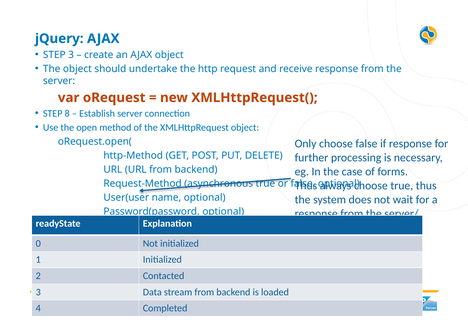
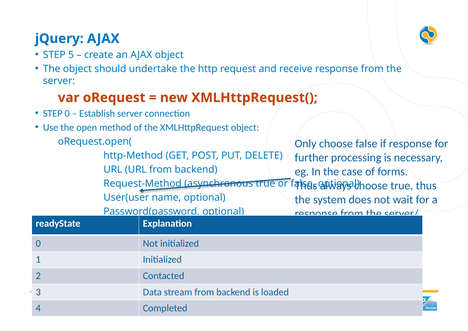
STEP 3: 3 -> 5
STEP 8: 8 -> 0
